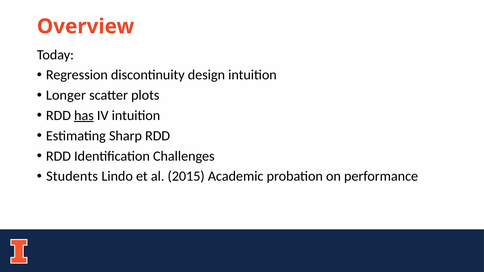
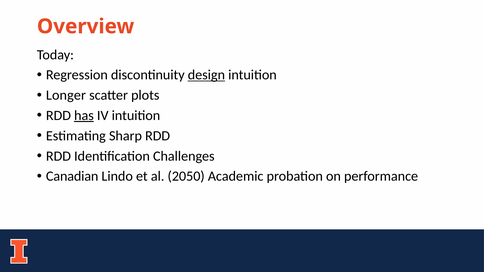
design underline: none -> present
Students: Students -> Canadian
2015: 2015 -> 2050
